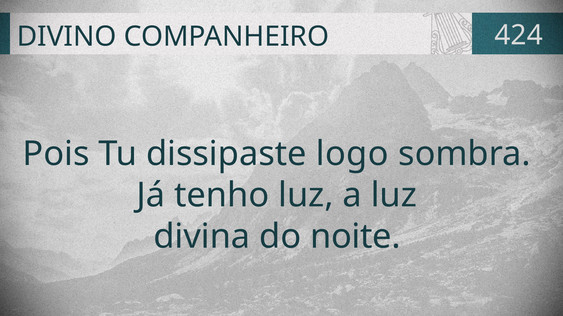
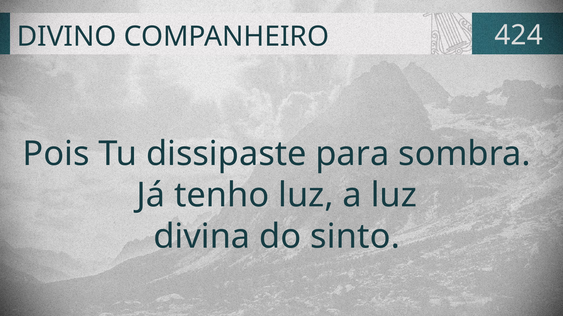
logo: logo -> para
noite: noite -> sinto
